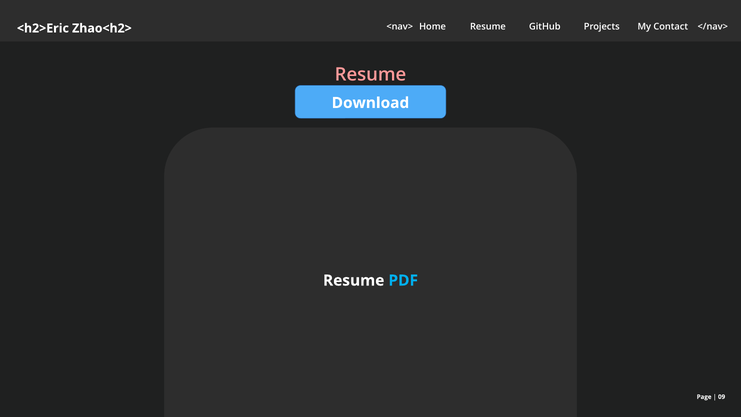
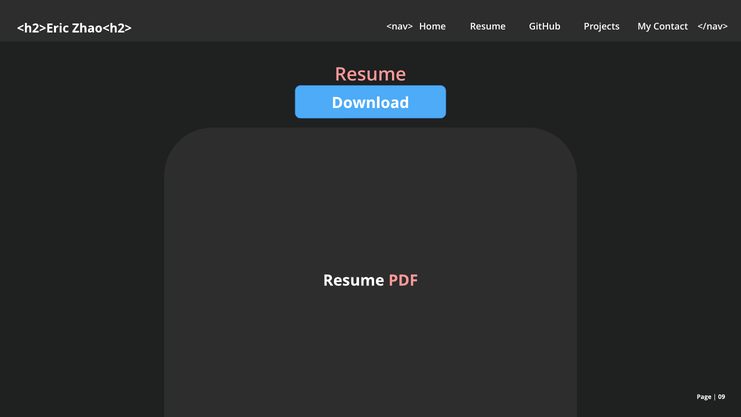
PDF colour: light blue -> pink
